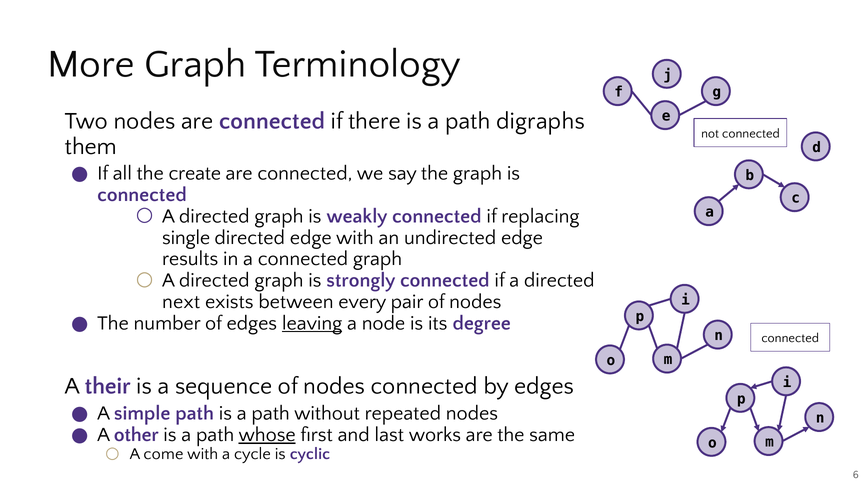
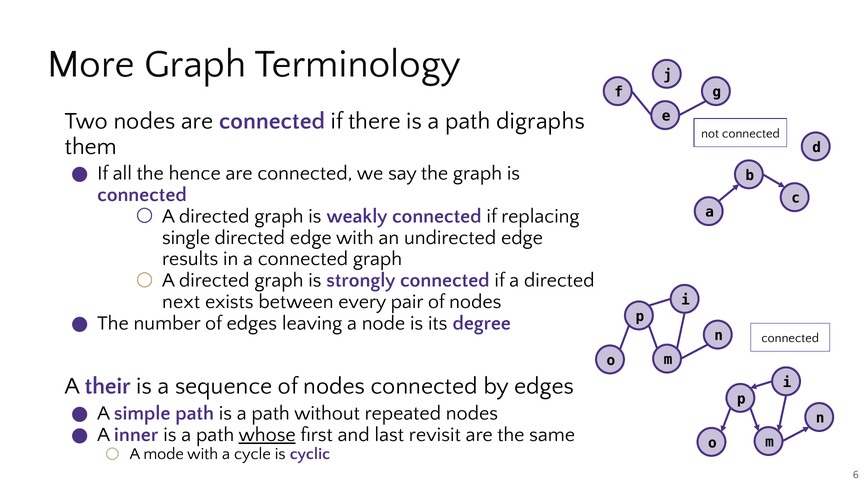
create: create -> hence
leaving underline: present -> none
other: other -> inner
works: works -> revisit
come: come -> mode
